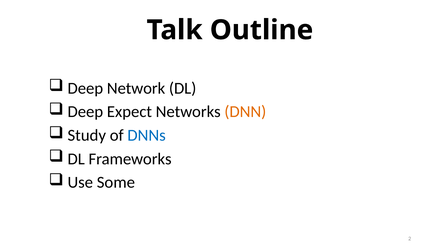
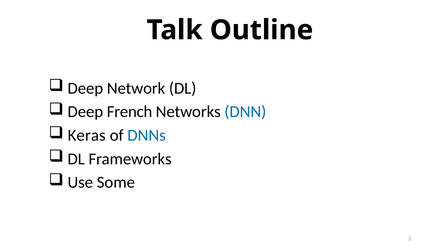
Expect: Expect -> French
DNN colour: orange -> blue
Study: Study -> Keras
